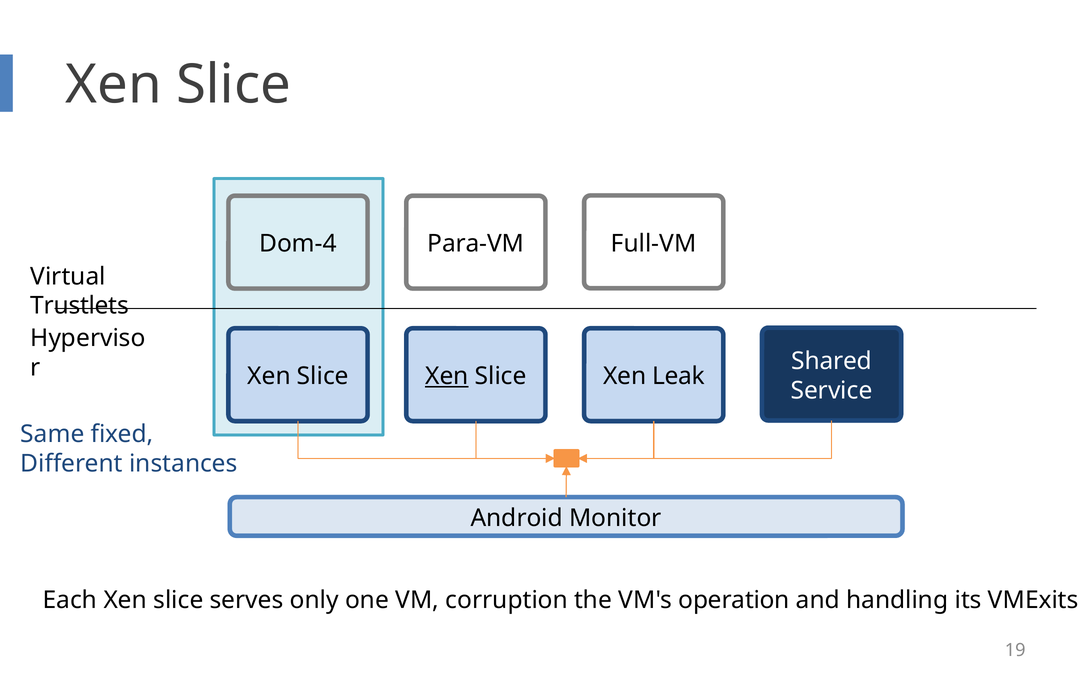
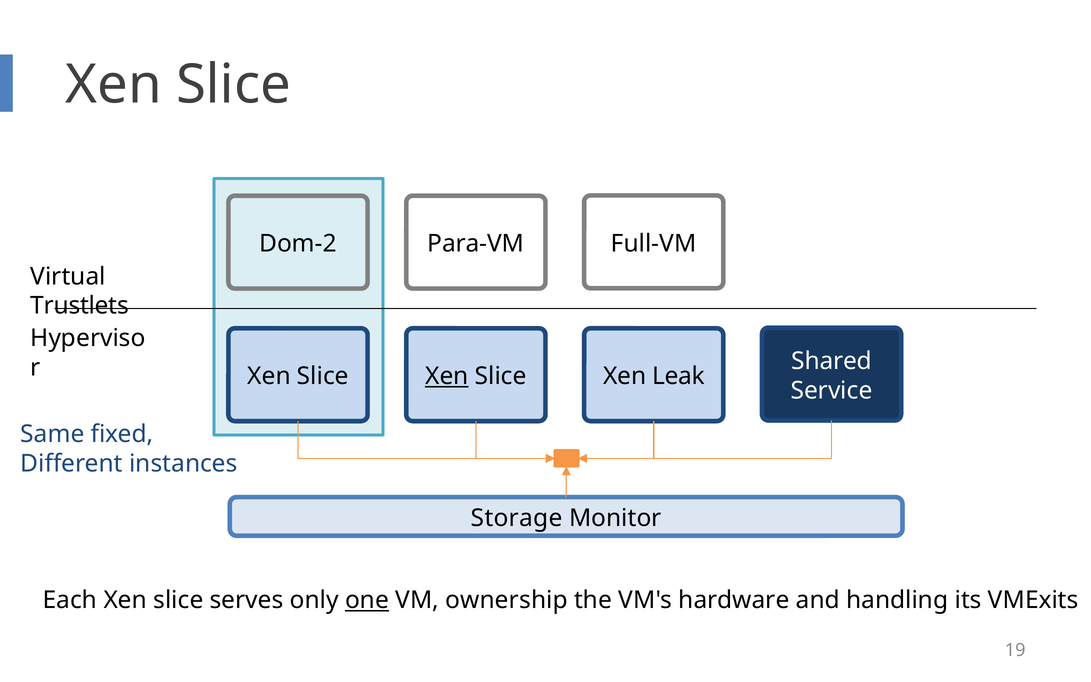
Dom-4: Dom-4 -> Dom-2
Android: Android -> Storage
one underline: none -> present
corruption: corruption -> ownership
operation: operation -> hardware
